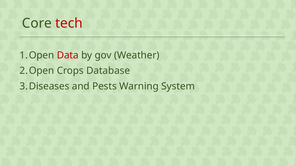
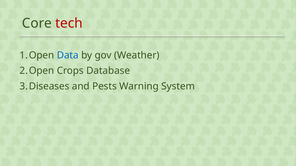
Data colour: red -> blue
